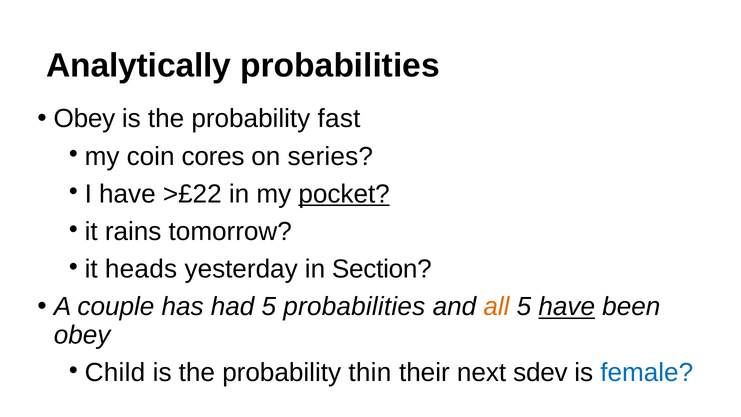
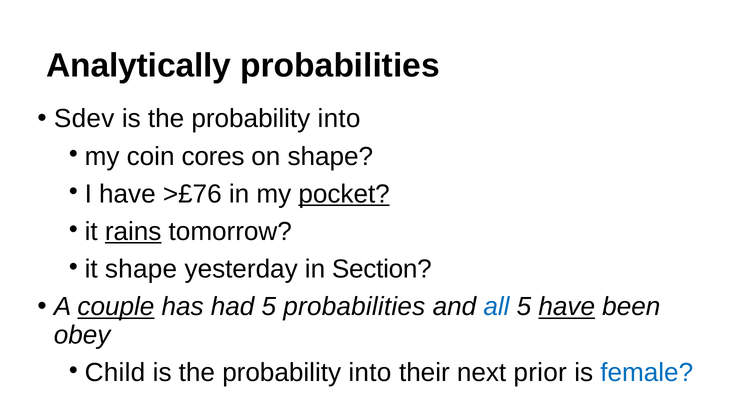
Obey at (84, 119): Obey -> Sdev
fast at (339, 119): fast -> into
on series: series -> shape
>£22: >£22 -> >£76
rains underline: none -> present
it heads: heads -> shape
couple underline: none -> present
all colour: orange -> blue
thin at (370, 373): thin -> into
sdev: sdev -> prior
